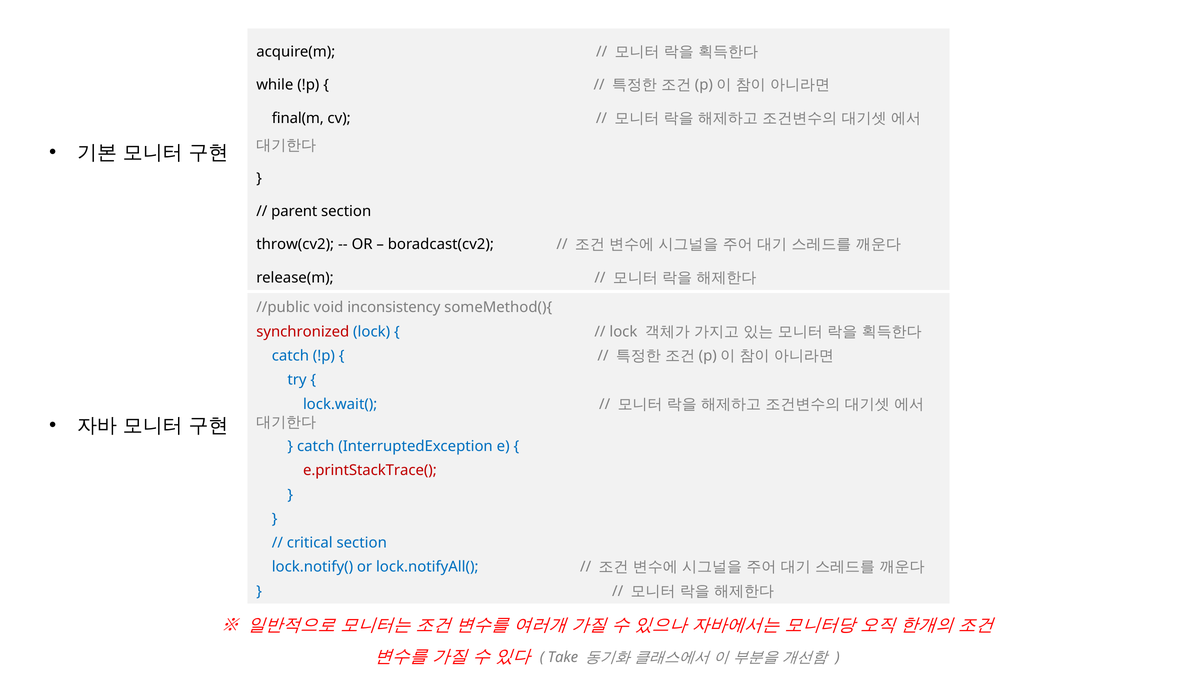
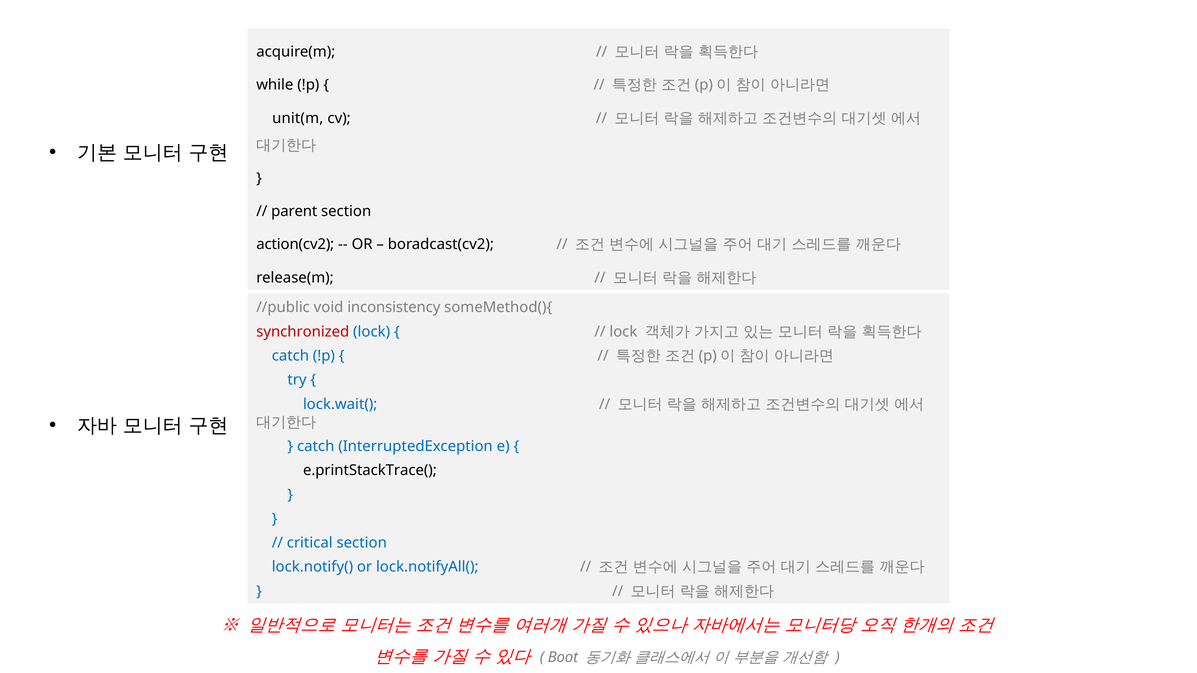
final(m: final(m -> unit(m
throw(cv2: throw(cv2 -> action(cv2
e.printStackTrace( colour: red -> black
Take: Take -> Boot
